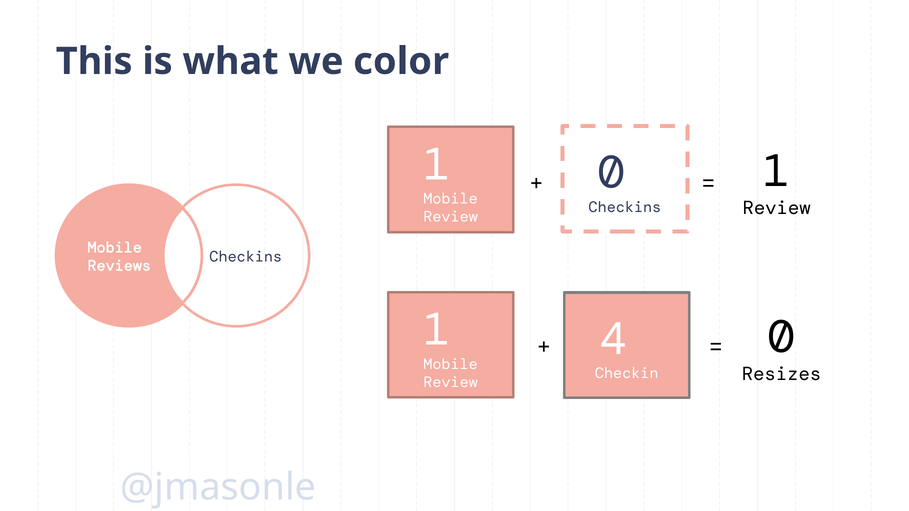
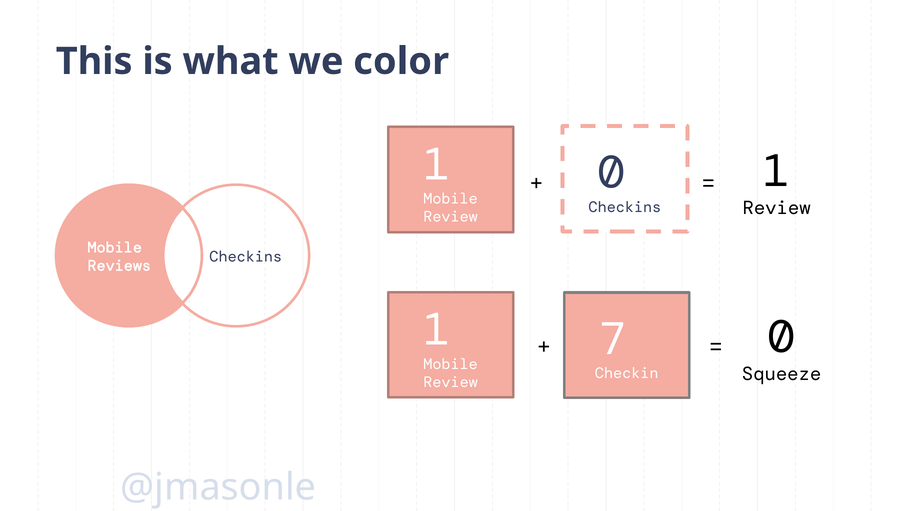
4: 4 -> 7
Resizes: Resizes -> Squeeze
